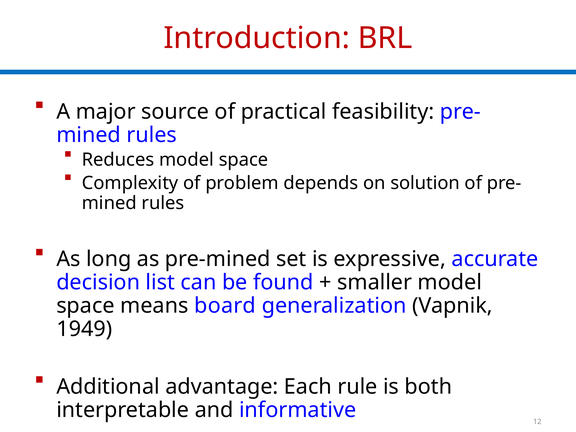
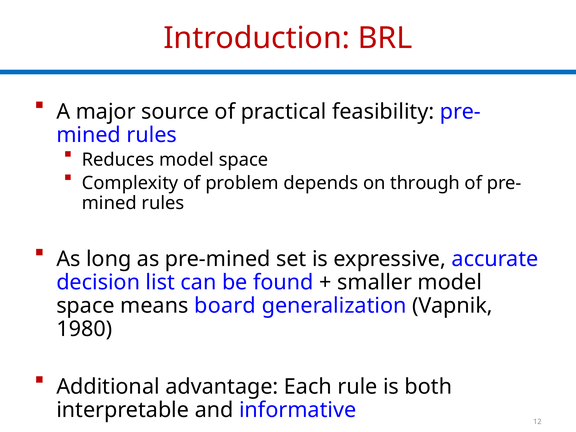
solution: solution -> through
1949: 1949 -> 1980
